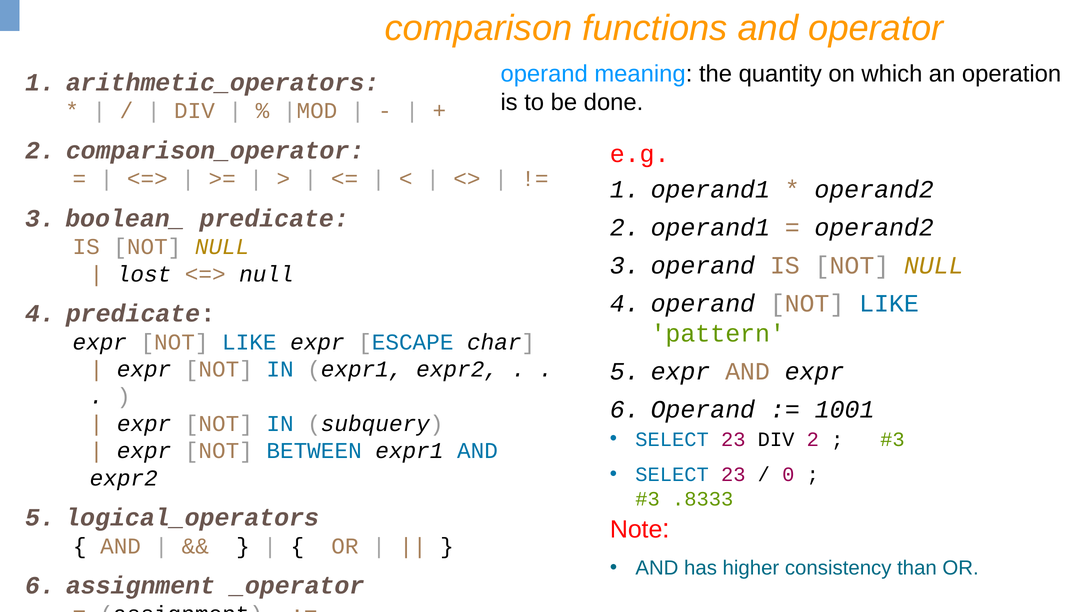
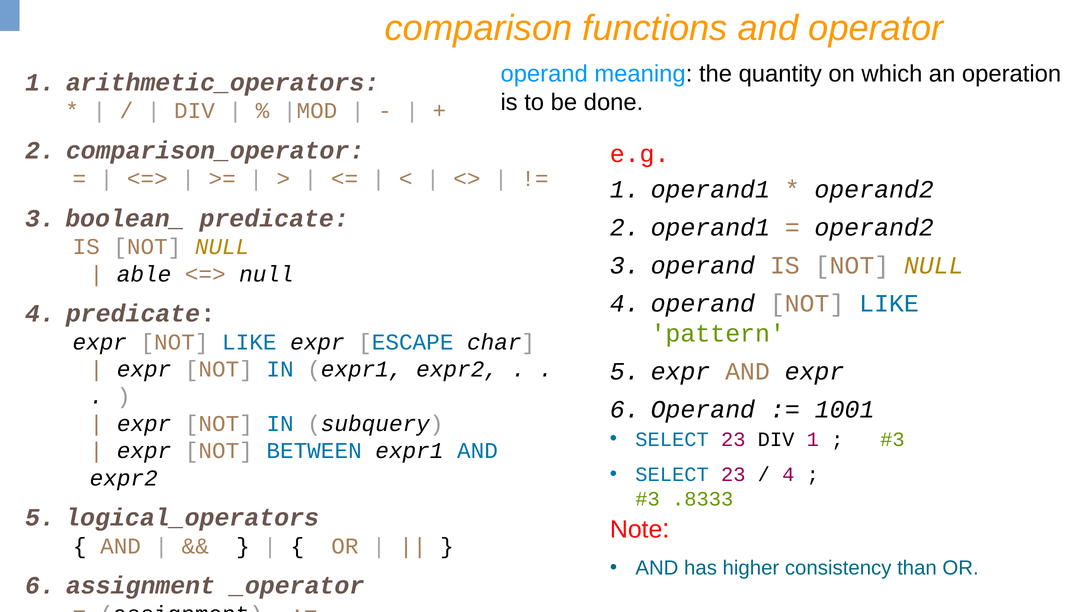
lost: lost -> able
DIV 2: 2 -> 1
0 at (788, 475): 0 -> 4
